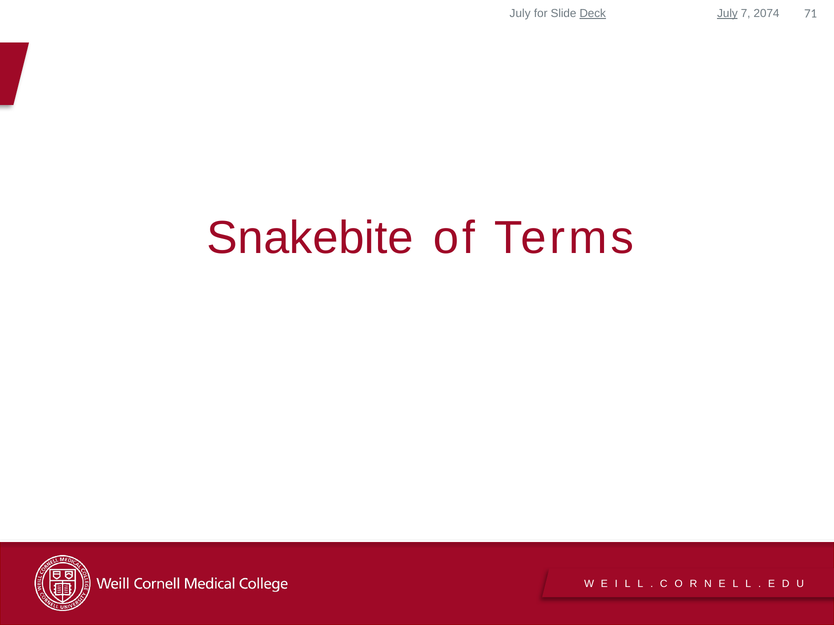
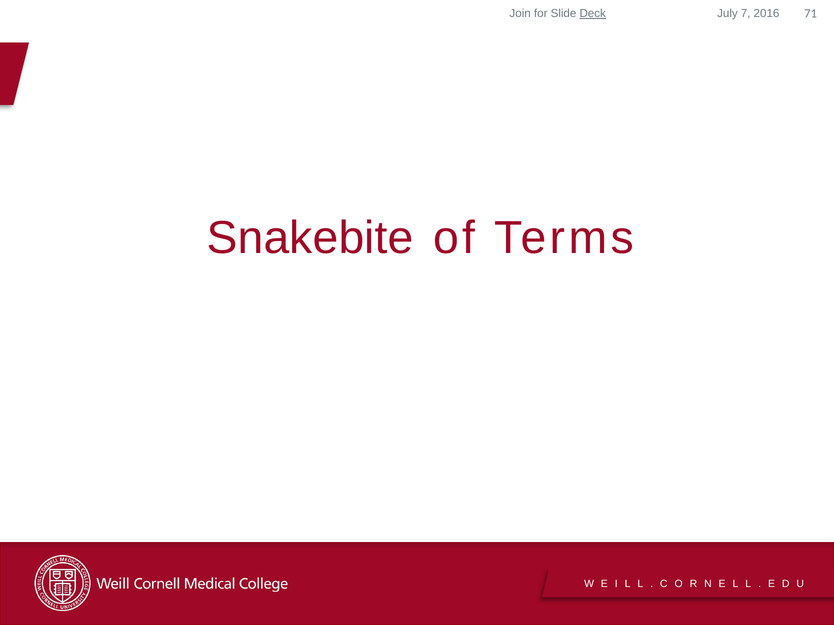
July at (520, 13): July -> Join
July at (727, 13) underline: present -> none
2074: 2074 -> 2016
